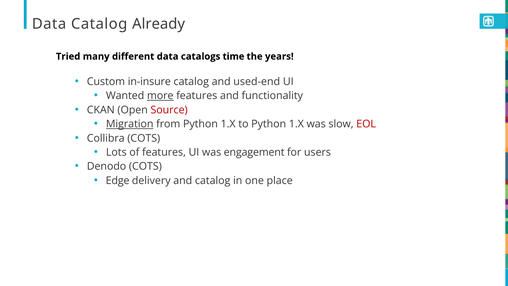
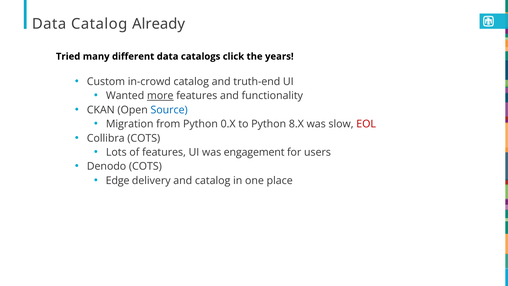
time: time -> click
in-insure: in-insure -> in-crowd
used-end: used-end -> truth-end
Source colour: red -> blue
Migration underline: present -> none
from Python 1.X: 1.X -> 0.X
to Python 1.X: 1.X -> 8.X
